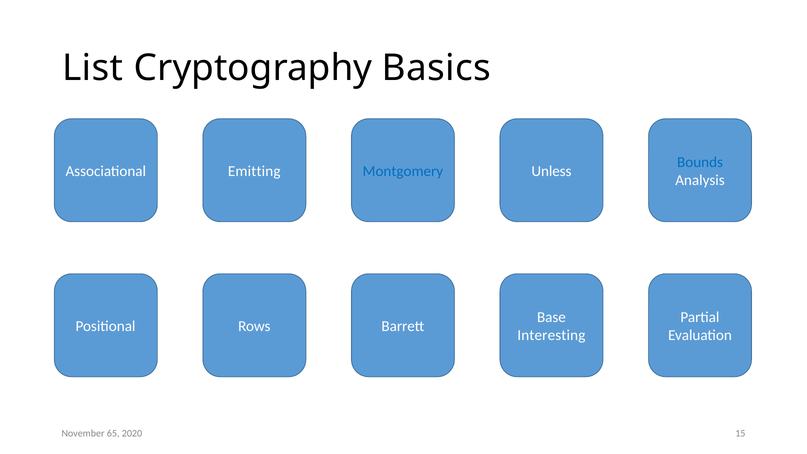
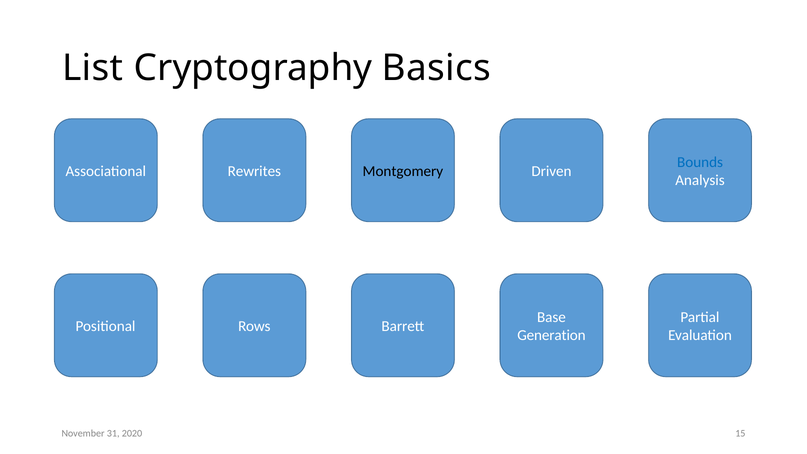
Emitting: Emitting -> Rewrites
Montgomery colour: blue -> black
Unless: Unless -> Driven
Interesting: Interesting -> Generation
65: 65 -> 31
